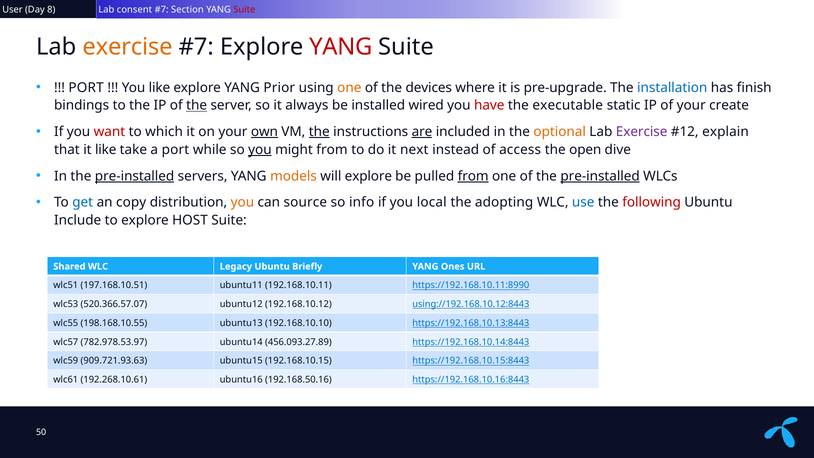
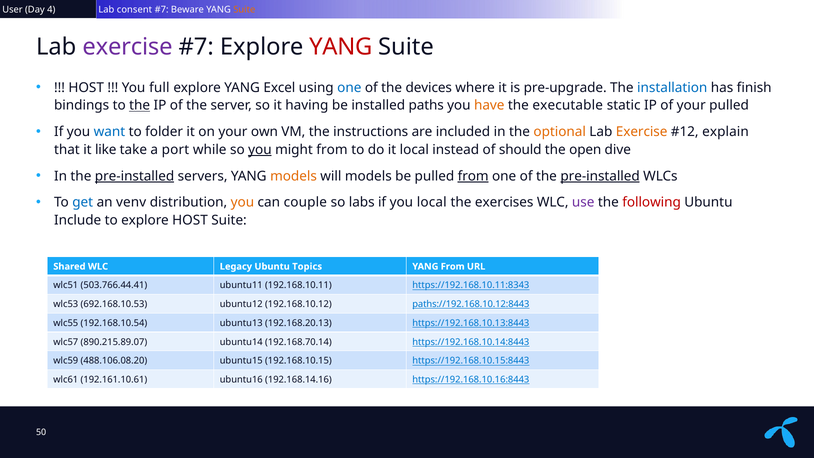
8: 8 -> 4
Section: Section -> Beware
Suite at (244, 10) colour: red -> orange
exercise at (128, 47) colour: orange -> purple
PORT at (86, 88): PORT -> HOST
You like: like -> full
Prior: Prior -> Excel
one at (349, 88) colour: orange -> blue
the at (140, 105) underline: none -> present
the at (197, 105) underline: present -> none
always: always -> having
wired: wired -> paths
have colour: red -> orange
your create: create -> pulled
want colour: red -> blue
which: which -> folder
own underline: present -> none
the at (319, 132) underline: present -> none
are underline: present -> none
Exercise at (642, 132) colour: purple -> orange
it next: next -> local
access: access -> should
will explore: explore -> models
copy: copy -> venv
source: source -> couple
info: info -> labs
adopting: adopting -> exercises
use colour: blue -> purple
Briefly: Briefly -> Topics
YANG Ones: Ones -> From
197.168.10.51: 197.168.10.51 -> 503.766.44.41
https://192.168.10.11:8990: https://192.168.10.11:8990 -> https://192.168.10.11:8343
520.366.57.07: 520.366.57.07 -> 692.168.10.53
using://192.168.10.12:8443: using://192.168.10.12:8443 -> paths://192.168.10.12:8443
198.168.10.55: 198.168.10.55 -> 192.168.10.54
192.168.10.10: 192.168.10.10 -> 192.168.20.13
782.978.53.97: 782.978.53.97 -> 890.215.89.07
456.093.27.89: 456.093.27.89 -> 192.168.70.14
909.721.93.63: 909.721.93.63 -> 488.106.08.20
192.268.10.61: 192.268.10.61 -> 192.161.10.61
192.168.50.16: 192.168.50.16 -> 192.168.14.16
